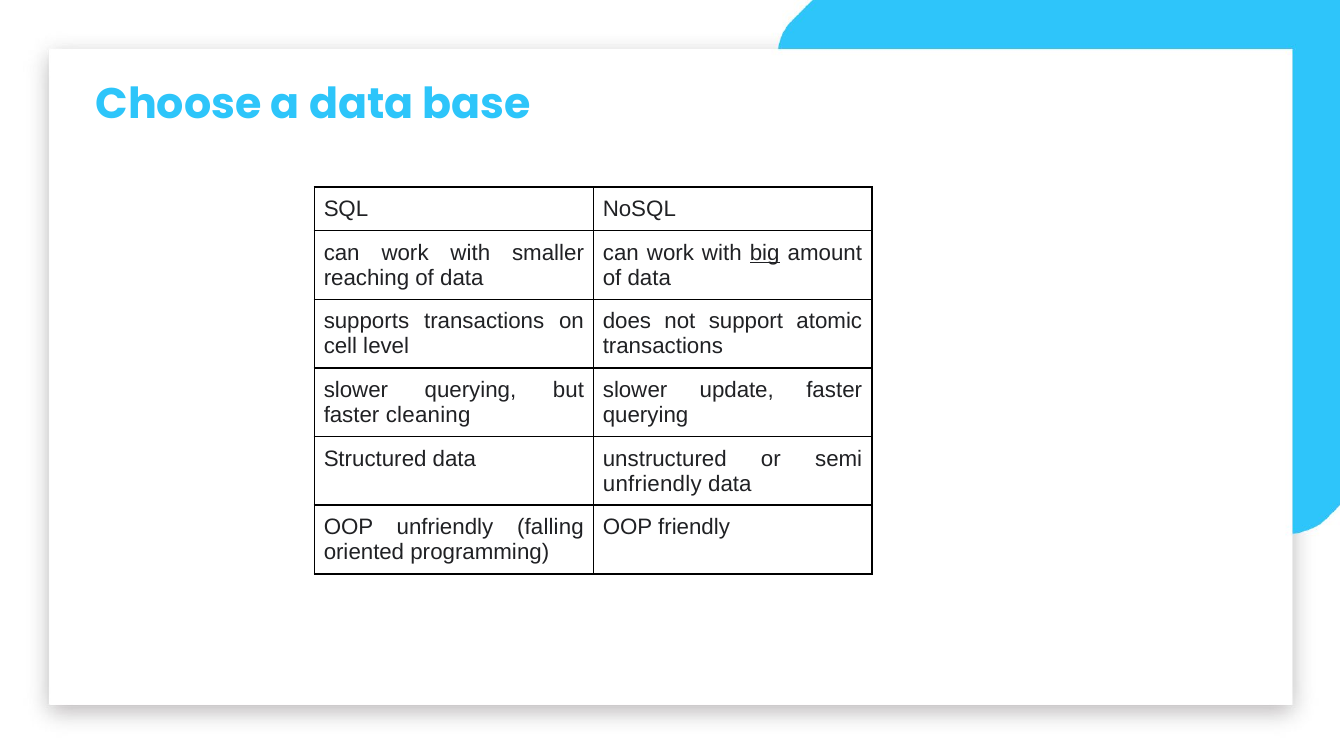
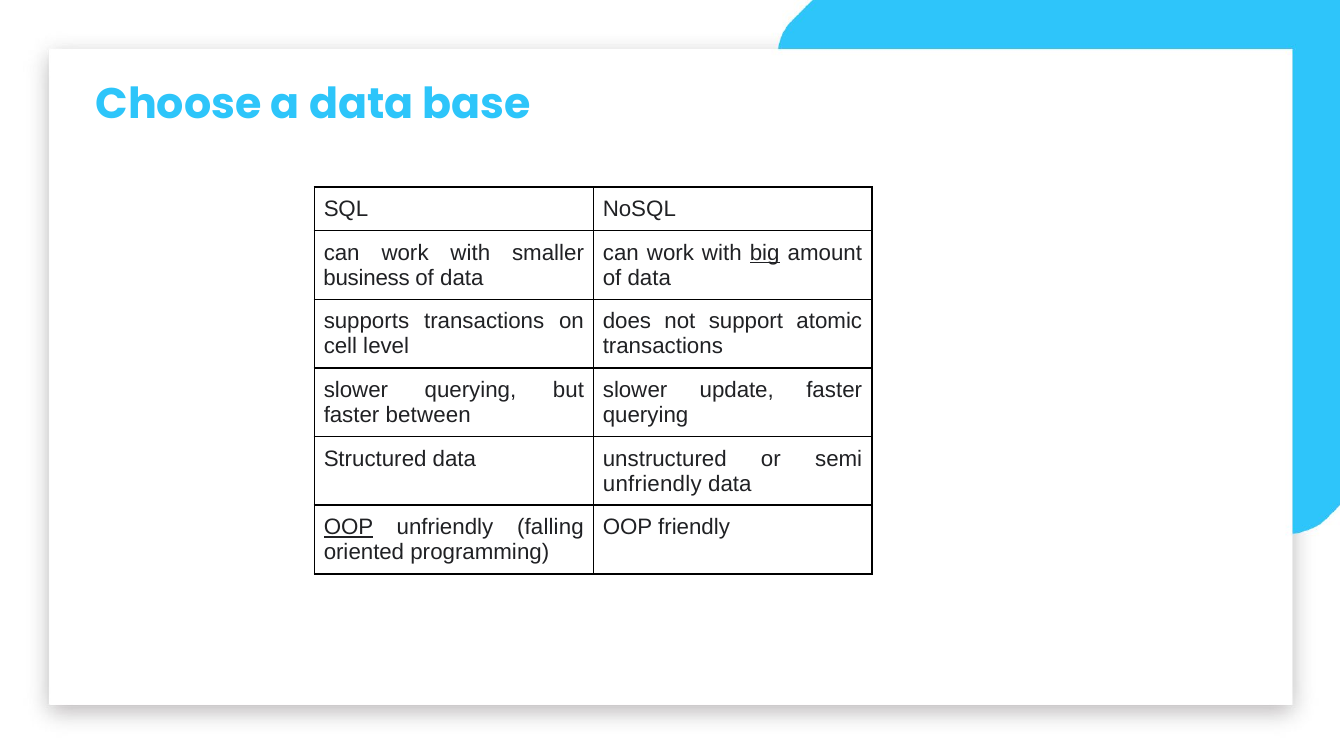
reaching: reaching -> business
cleaning: cleaning -> between
OOP at (348, 527) underline: none -> present
